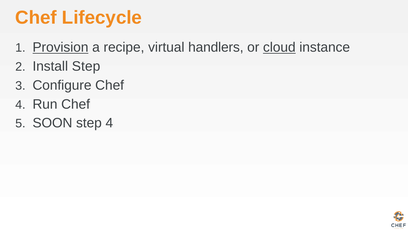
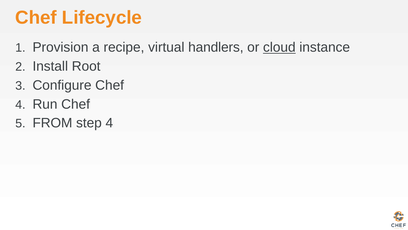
Provision underline: present -> none
Install Step: Step -> Root
SOON: SOON -> FROM
